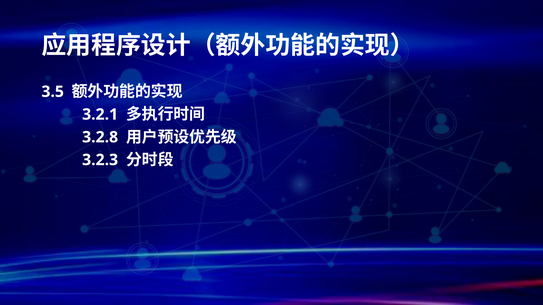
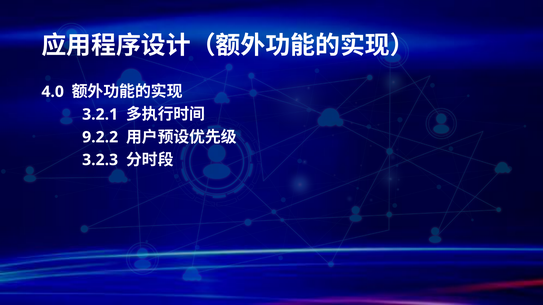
3.5: 3.5 -> 4.0
3.2.8: 3.2.8 -> 9.2.2
